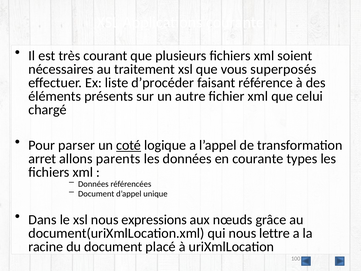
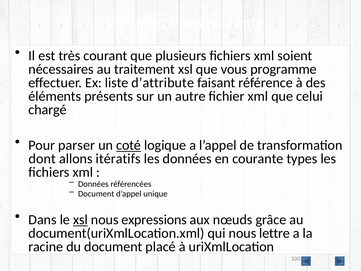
superposés: superposés -> programme
d’procéder: d’procéder -> d’attribute
arret: arret -> dont
parents: parents -> itératifs
xsl at (80, 220) underline: none -> present
